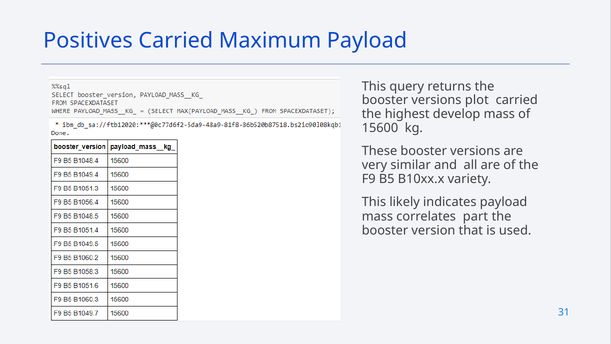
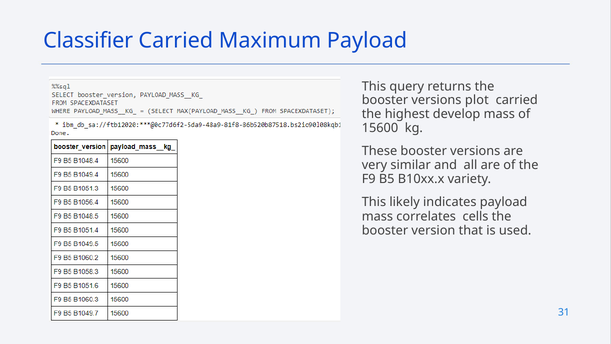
Positives: Positives -> Classifier
part: part -> cells
